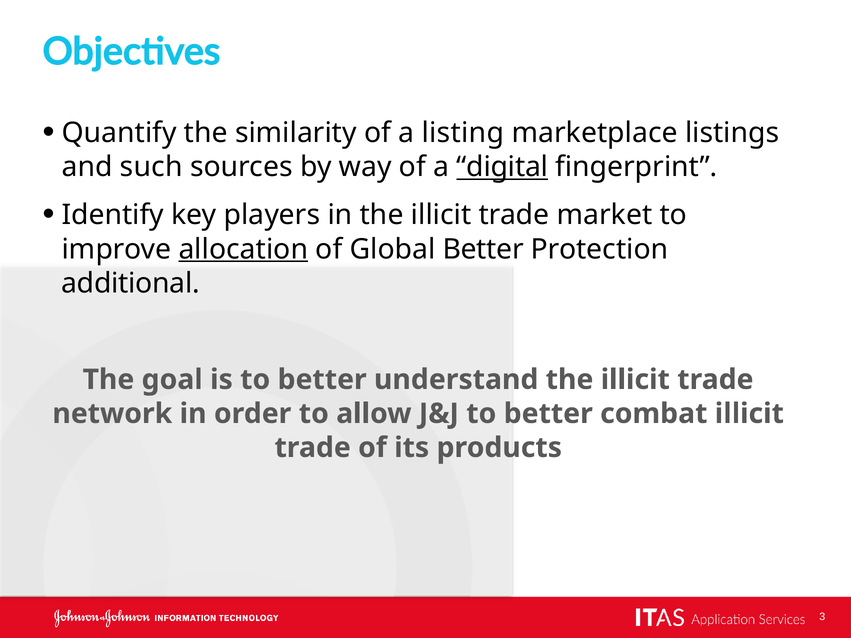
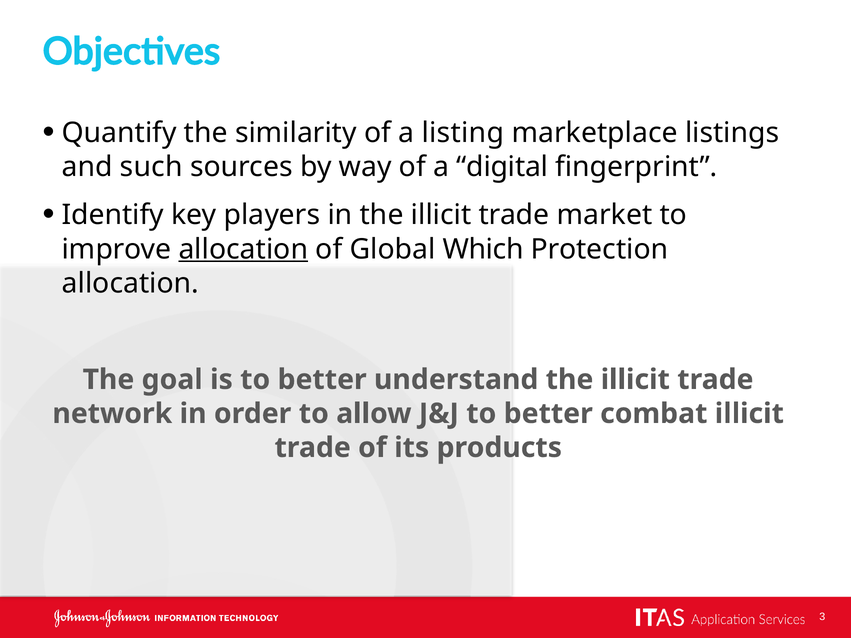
digital underline: present -> none
Global Better: Better -> Which
additional at (131, 283): additional -> allocation
